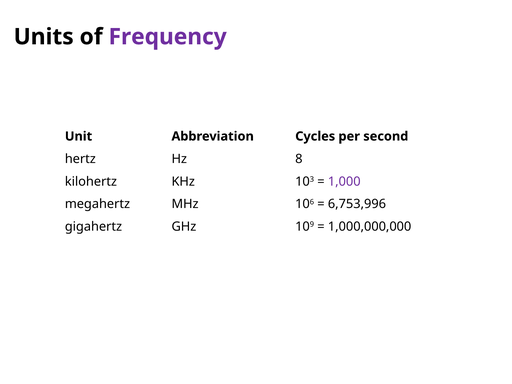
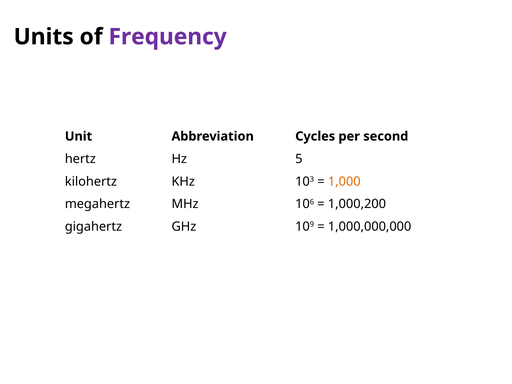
8: 8 -> 5
1,000 colour: purple -> orange
6,753,996: 6,753,996 -> 1,000,200
